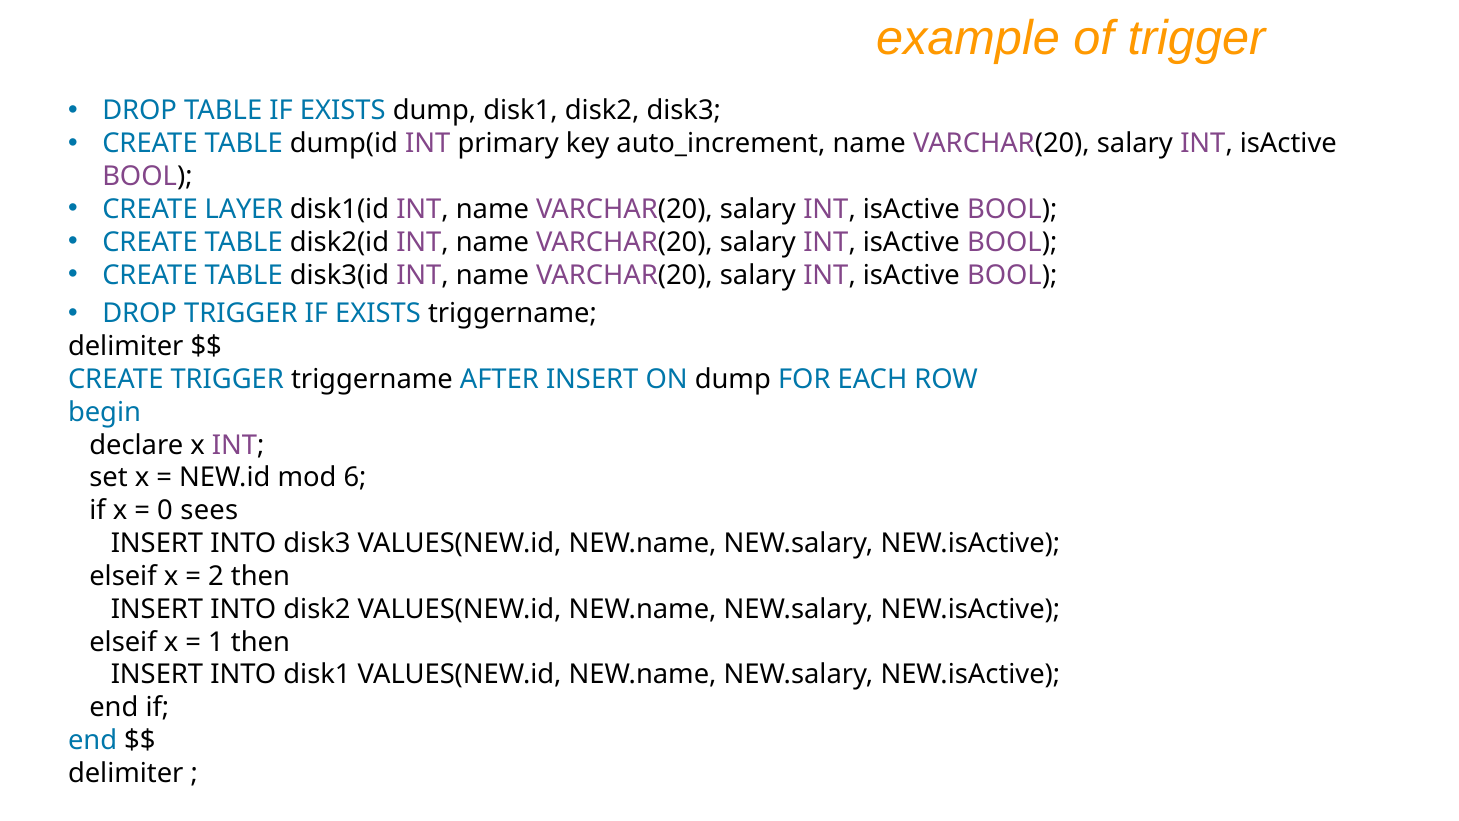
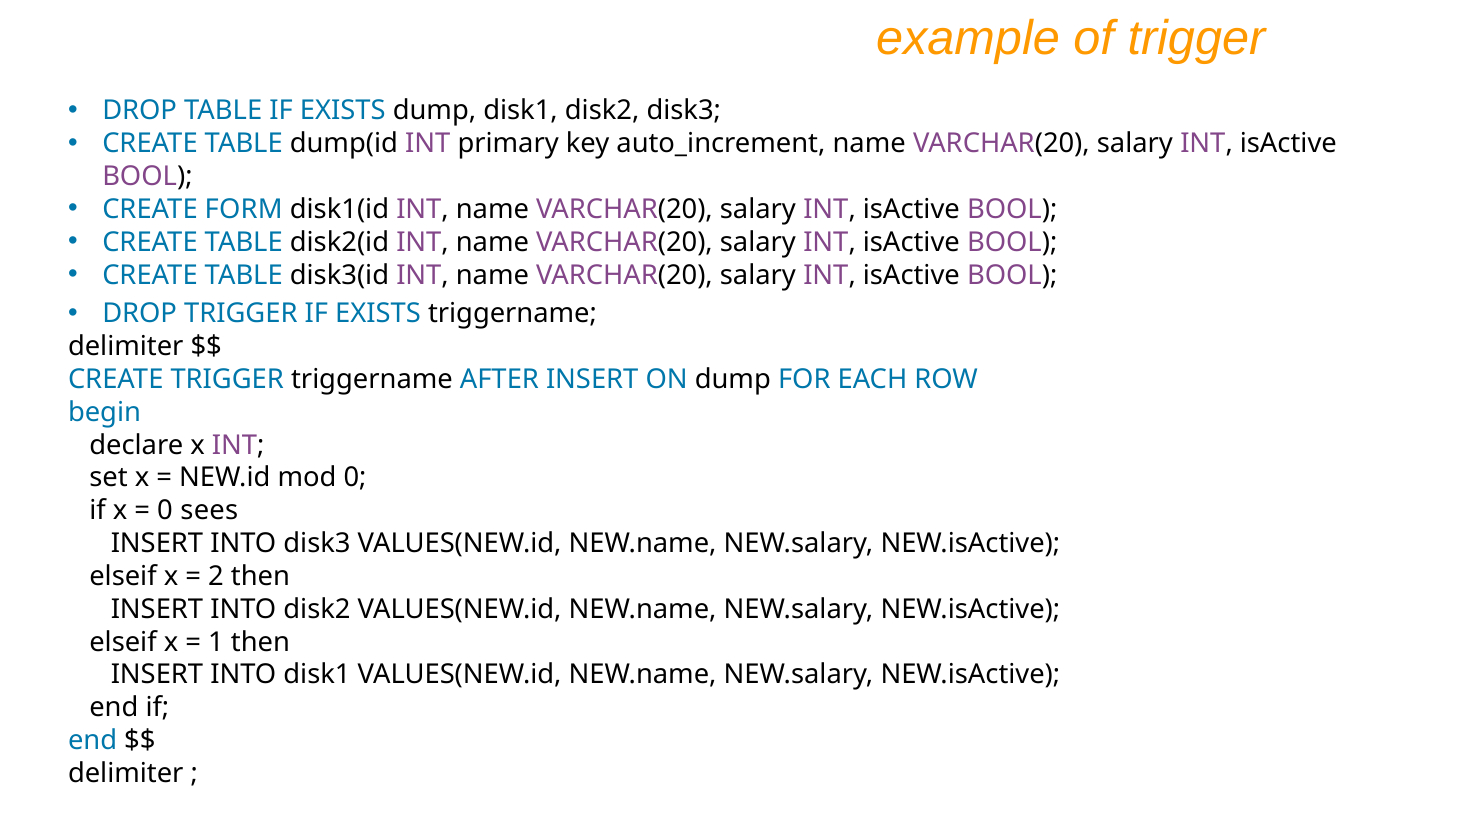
LAYER: LAYER -> FORM
mod 6: 6 -> 0
